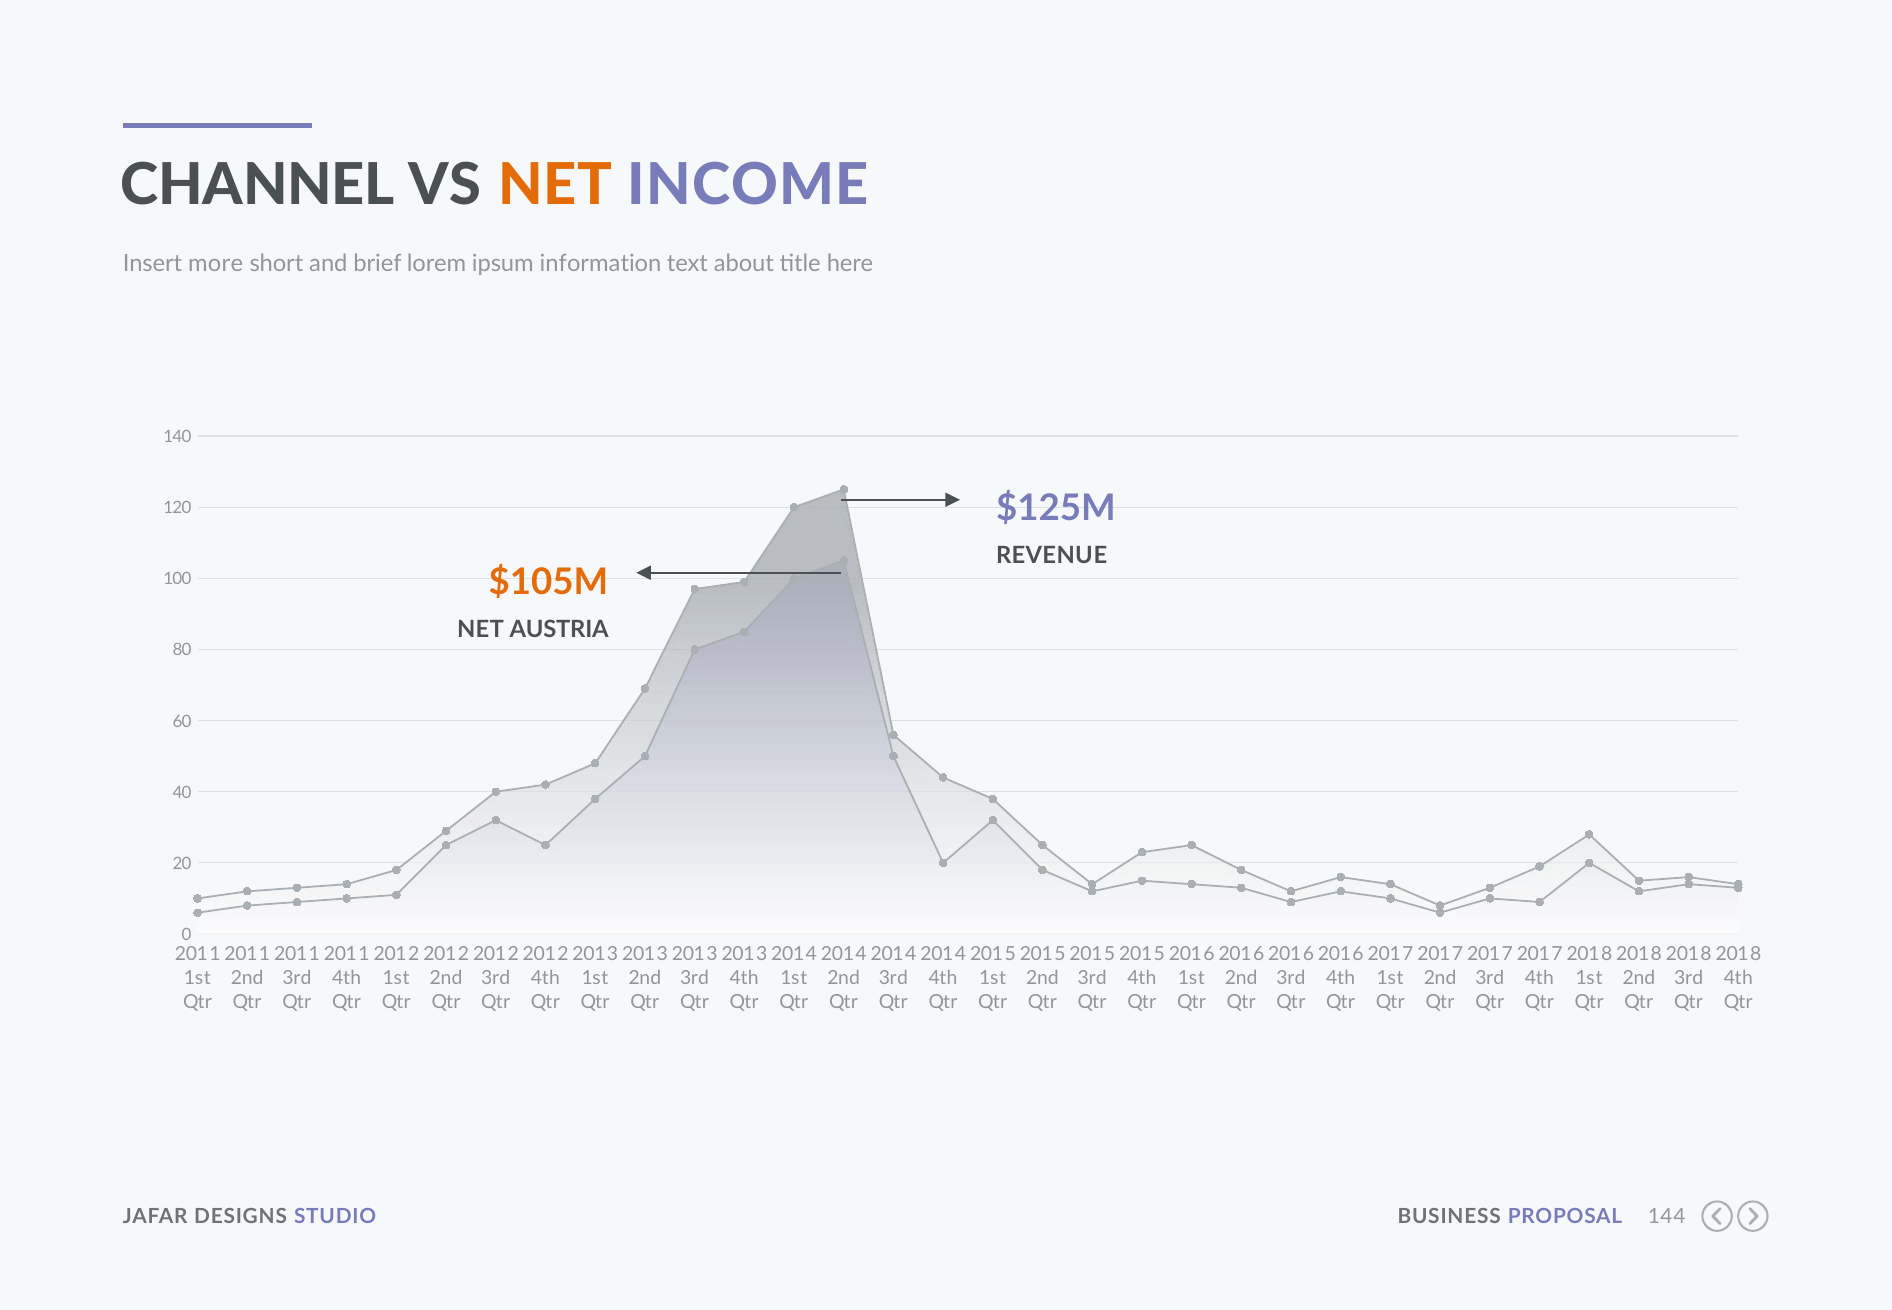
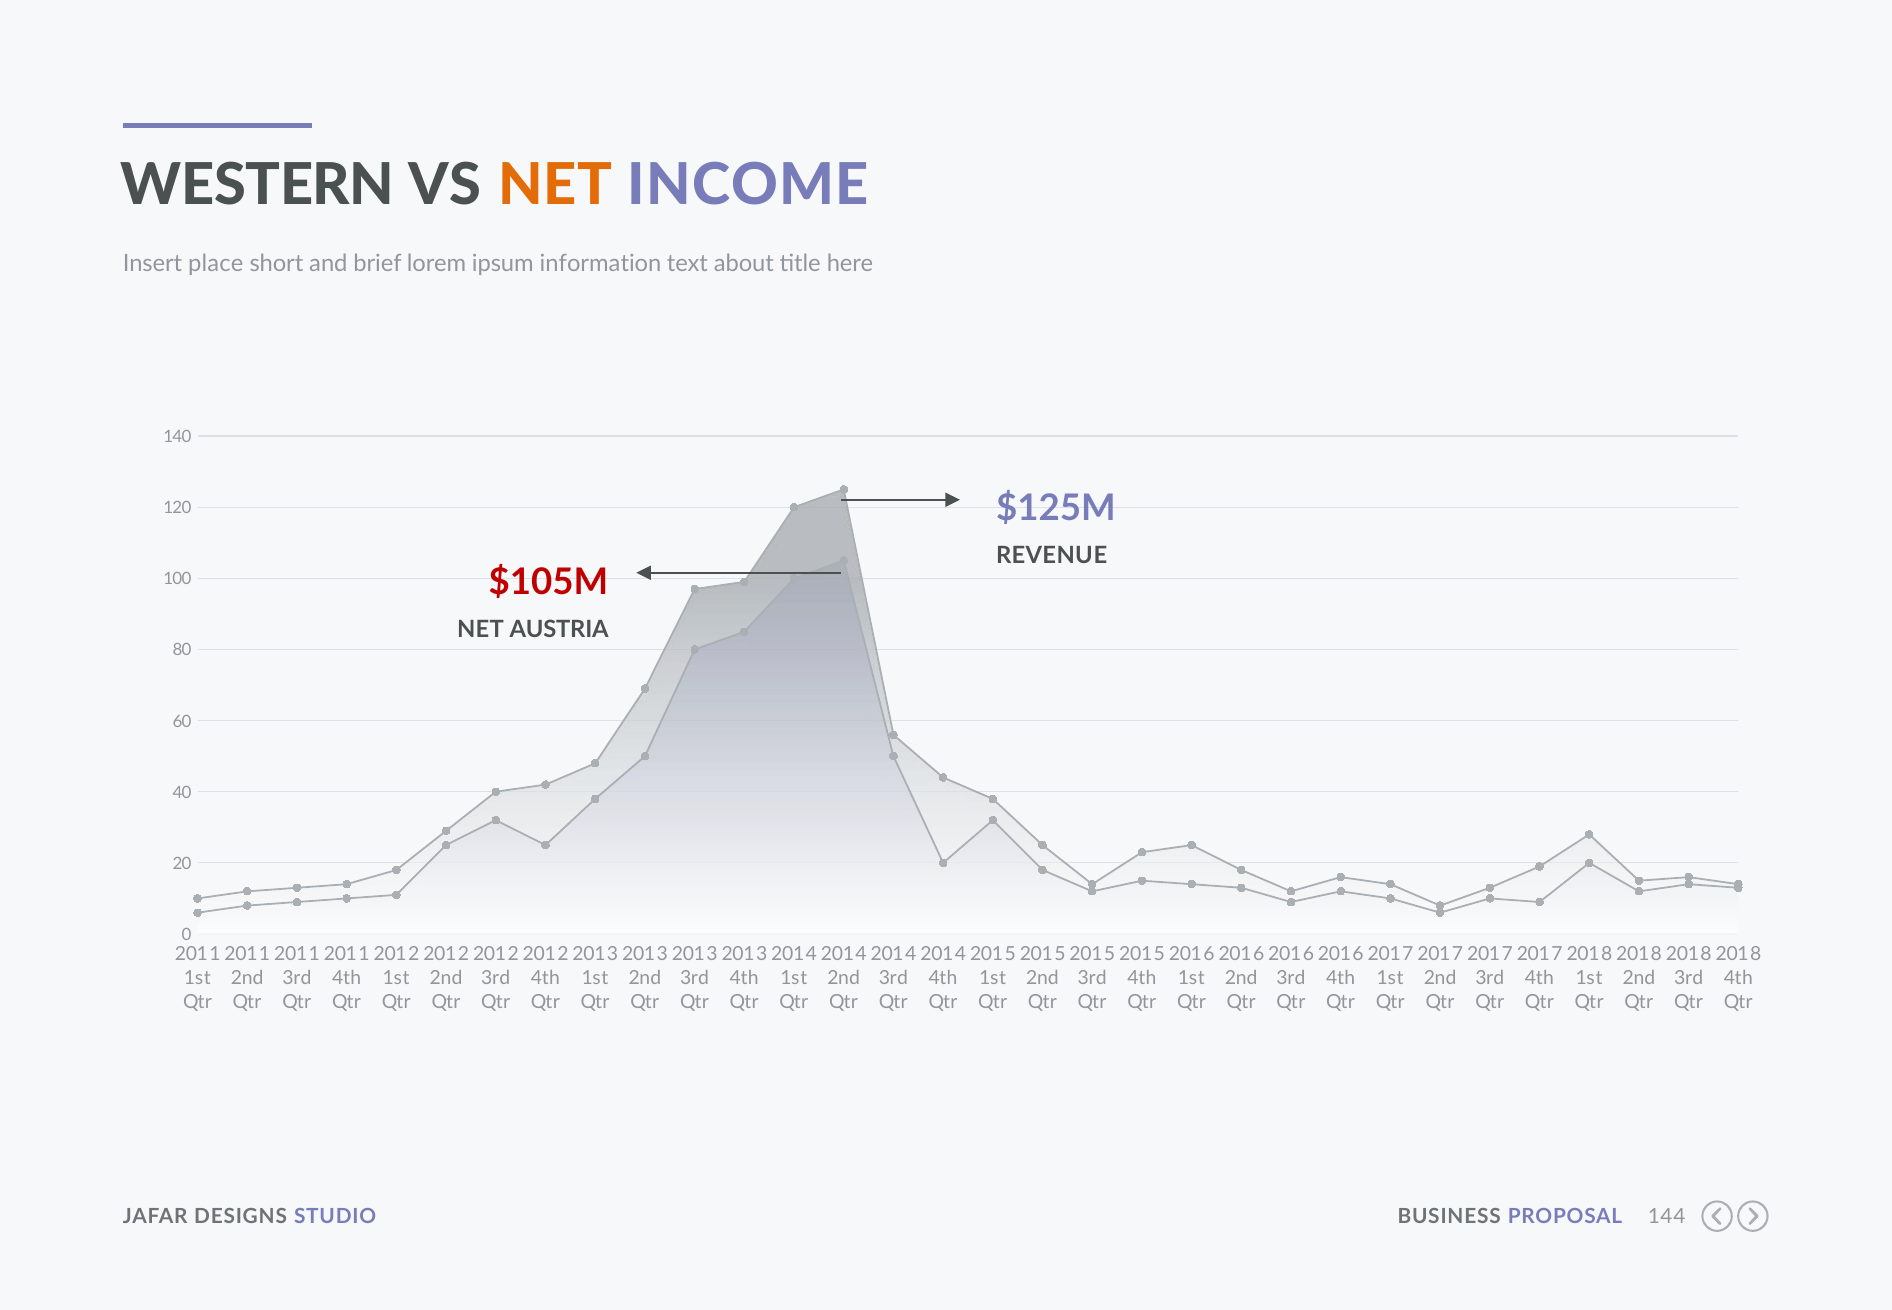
CHANNEL: CHANNEL -> WESTERN
more: more -> place
$105M colour: orange -> red
